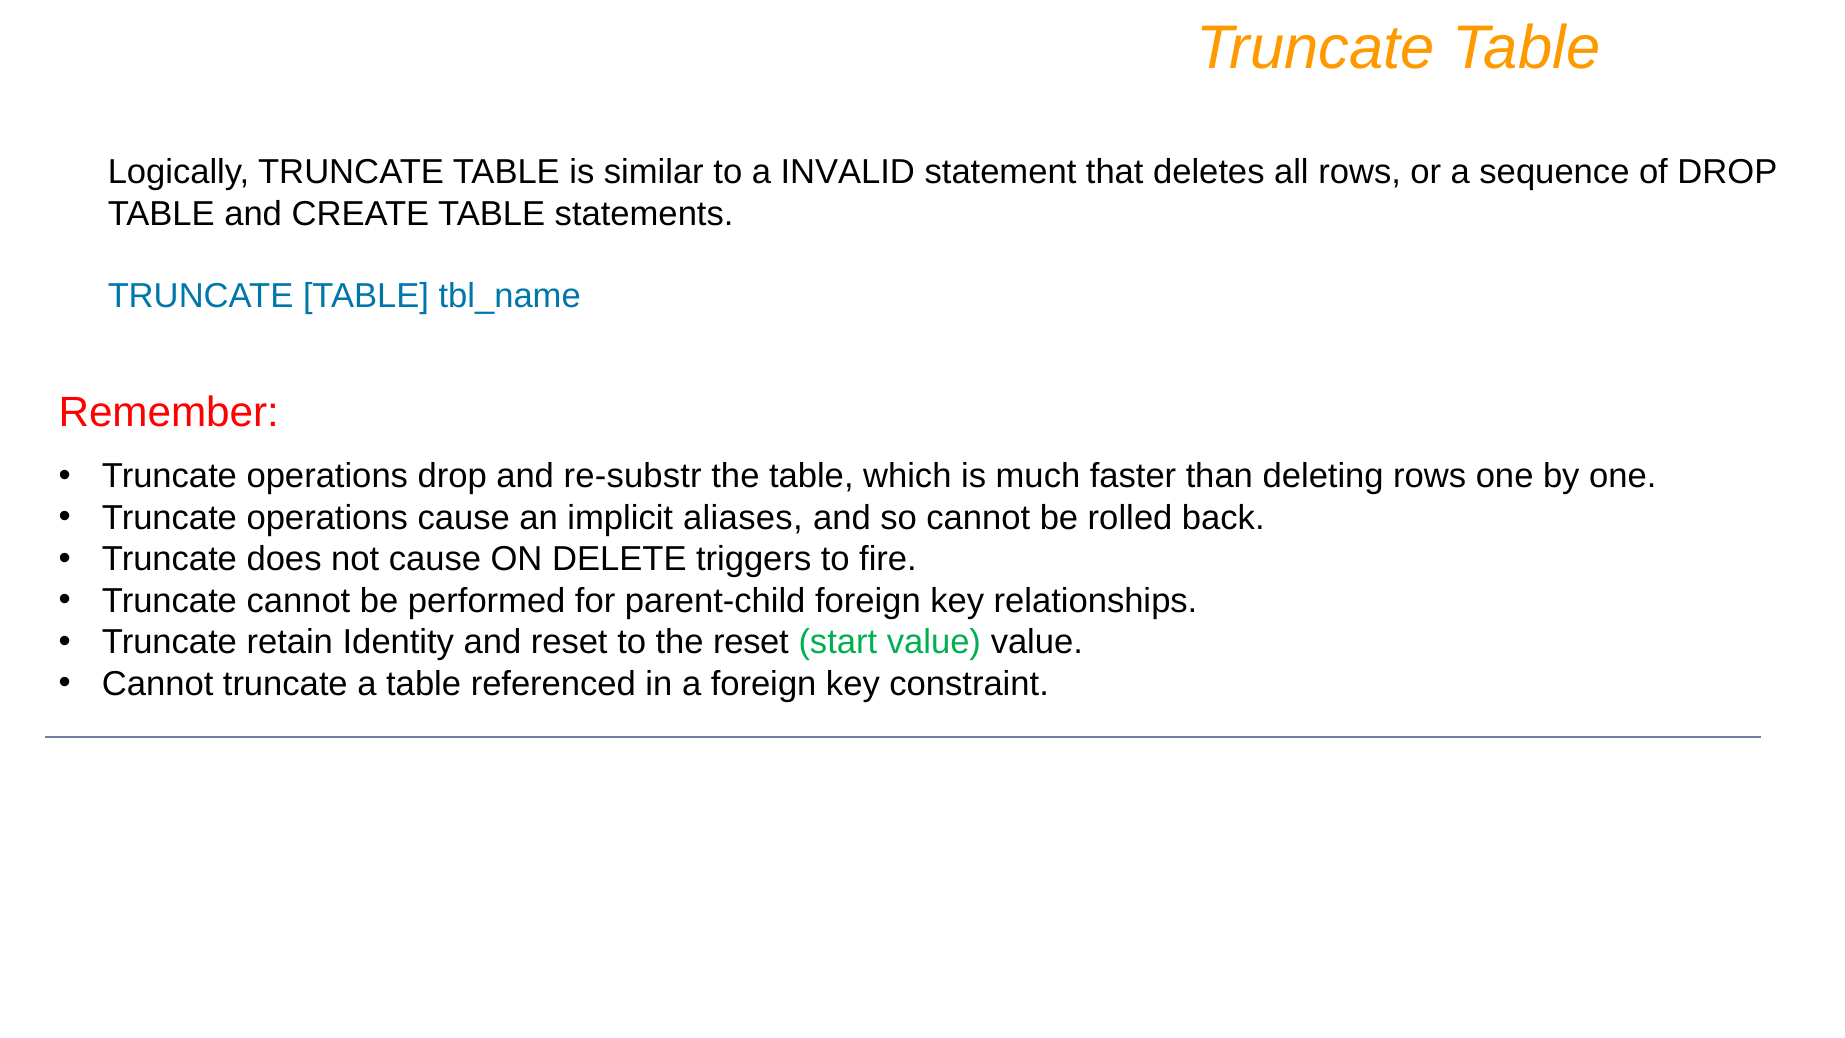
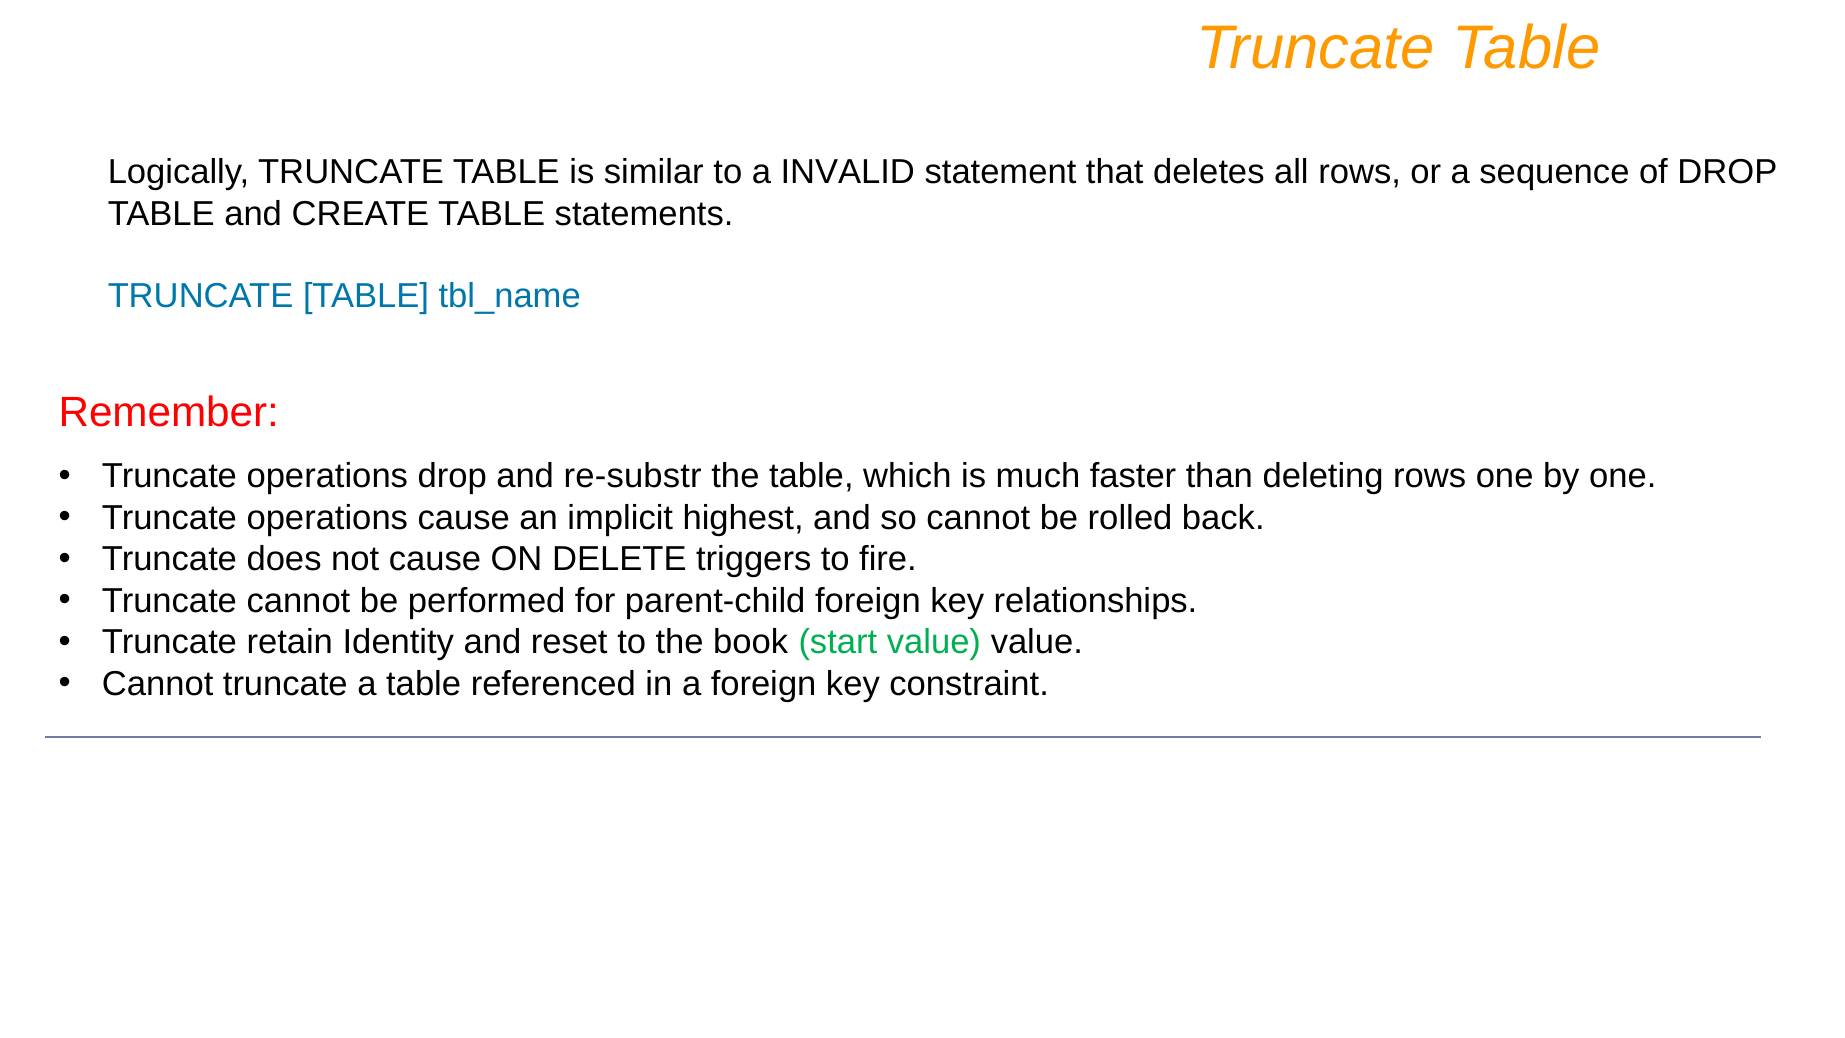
aliases: aliases -> highest
the reset: reset -> book
